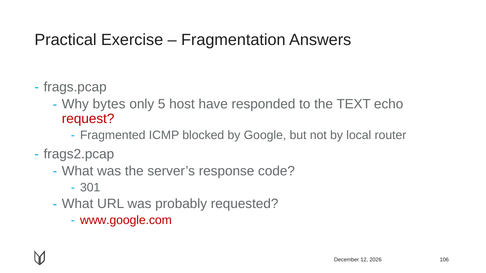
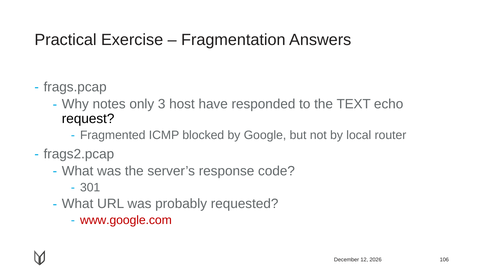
bytes: bytes -> notes
5: 5 -> 3
request colour: red -> black
